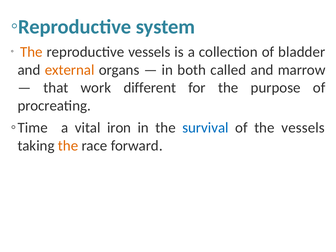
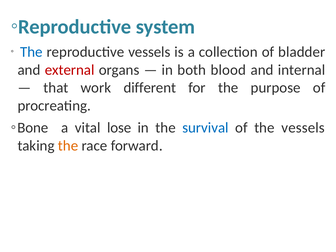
The at (31, 52) colour: orange -> blue
external colour: orange -> red
called: called -> blood
marrow: marrow -> internal
Time: Time -> Bone
iron: iron -> lose
